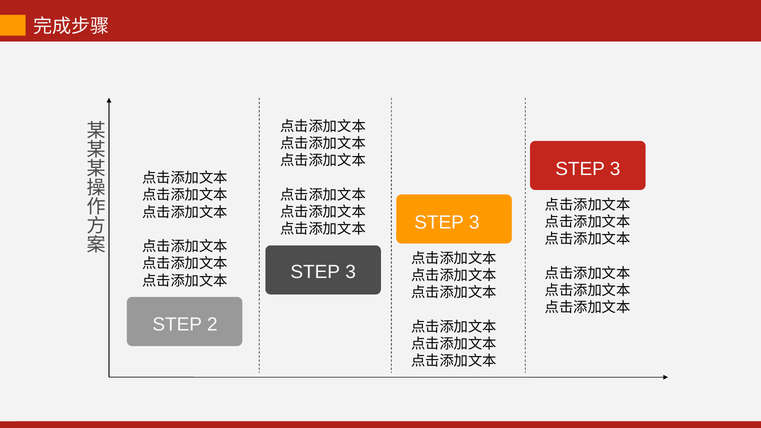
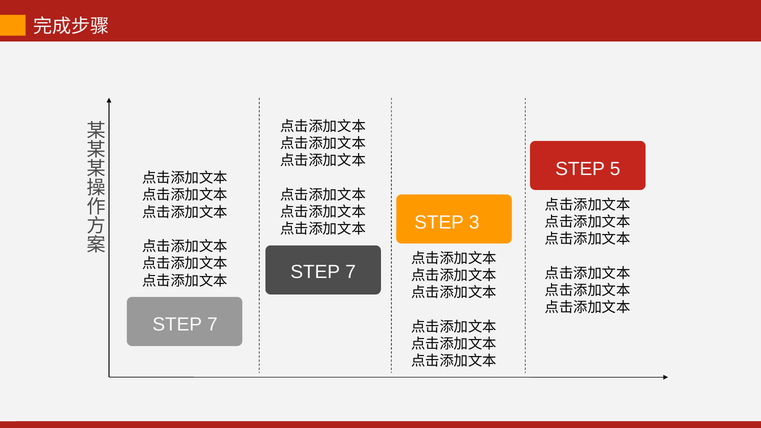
3 at (615, 169): 3 -> 5
3 at (351, 272): 3 -> 7
2 at (212, 324): 2 -> 7
